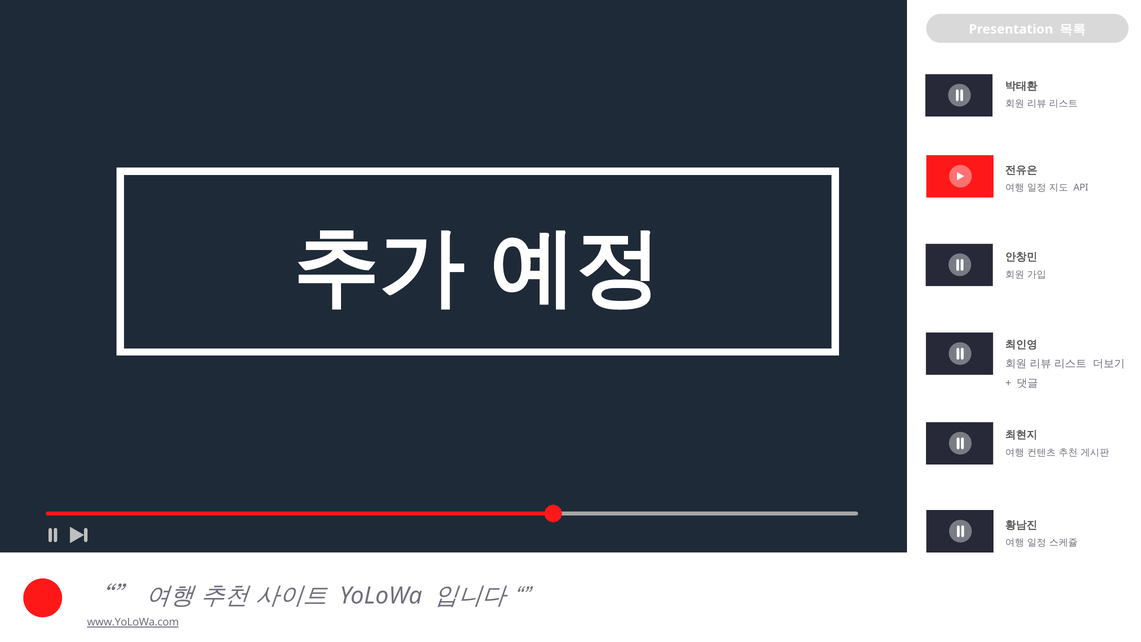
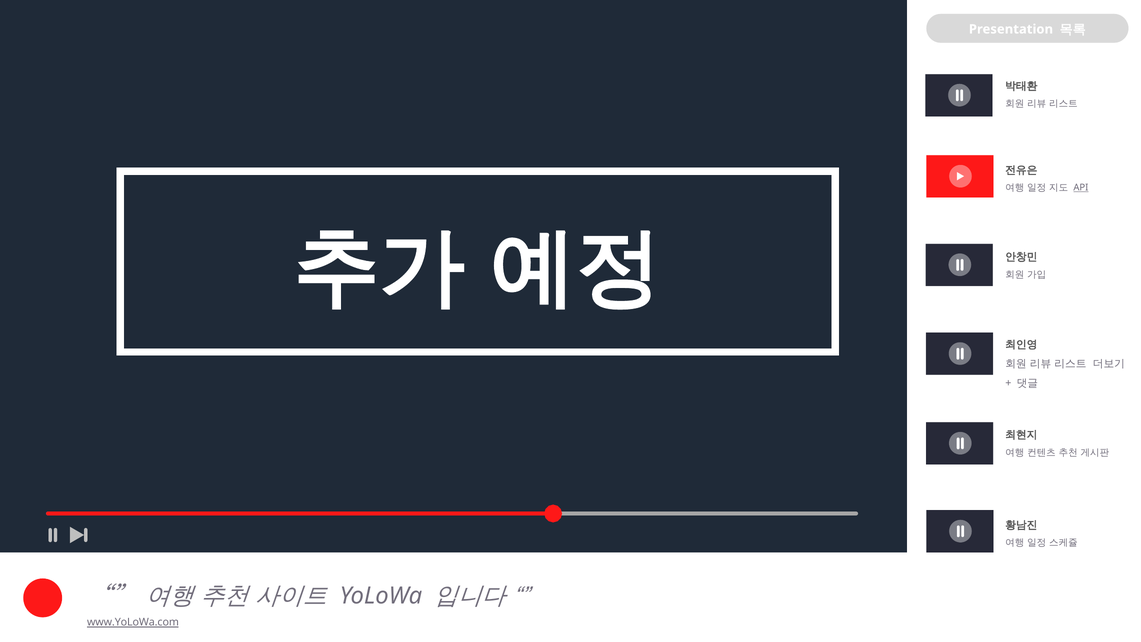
API underline: none -> present
